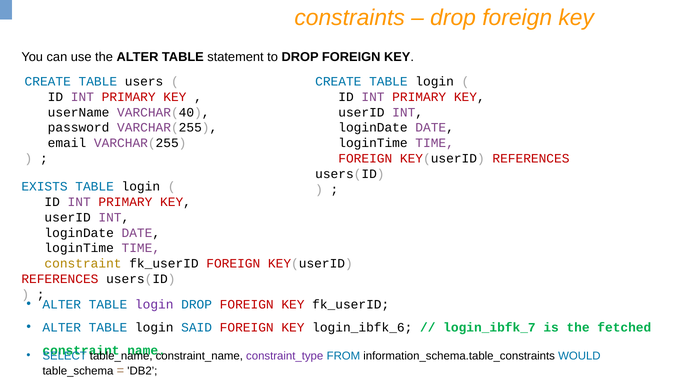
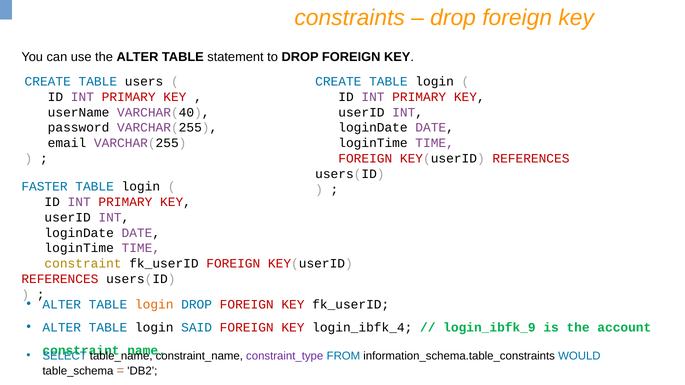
EXISTS: EXISTS -> FASTER
login at (154, 305) colour: purple -> orange
login_ibfk_6: login_ibfk_6 -> login_ibfk_4
login_ibfk_7: login_ibfk_7 -> login_ibfk_9
fetched: fetched -> account
